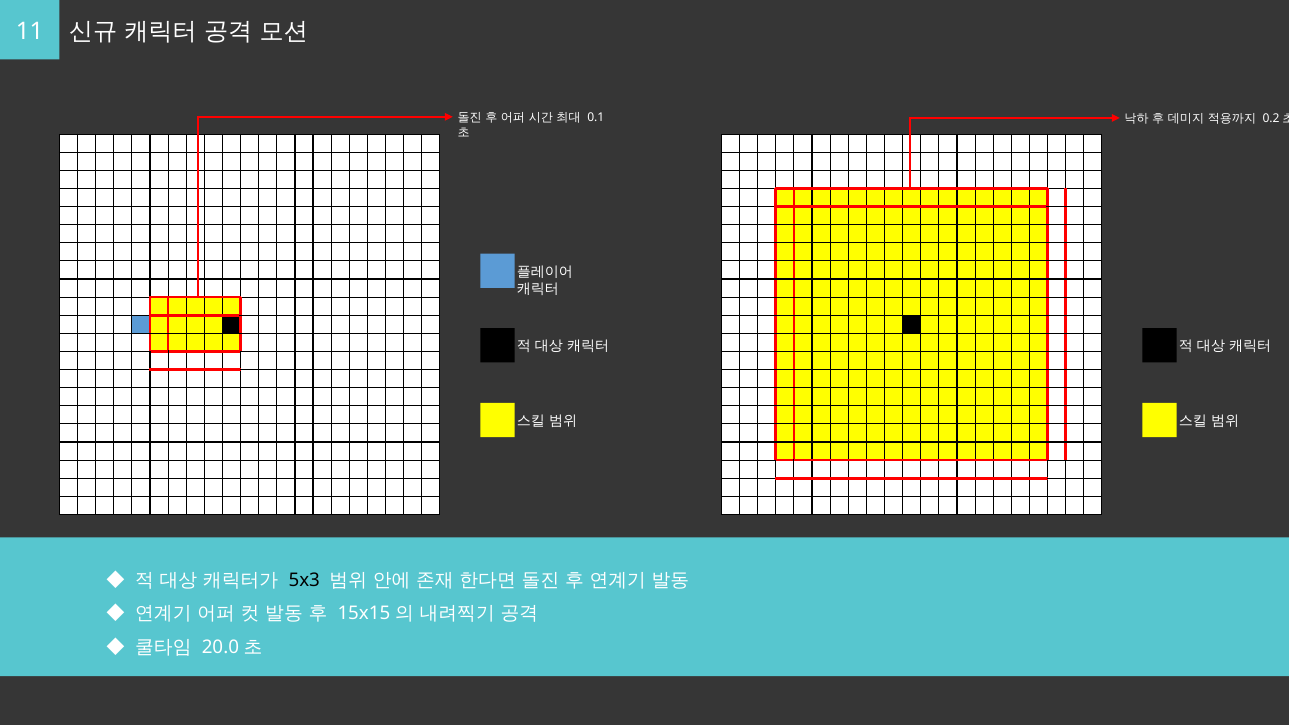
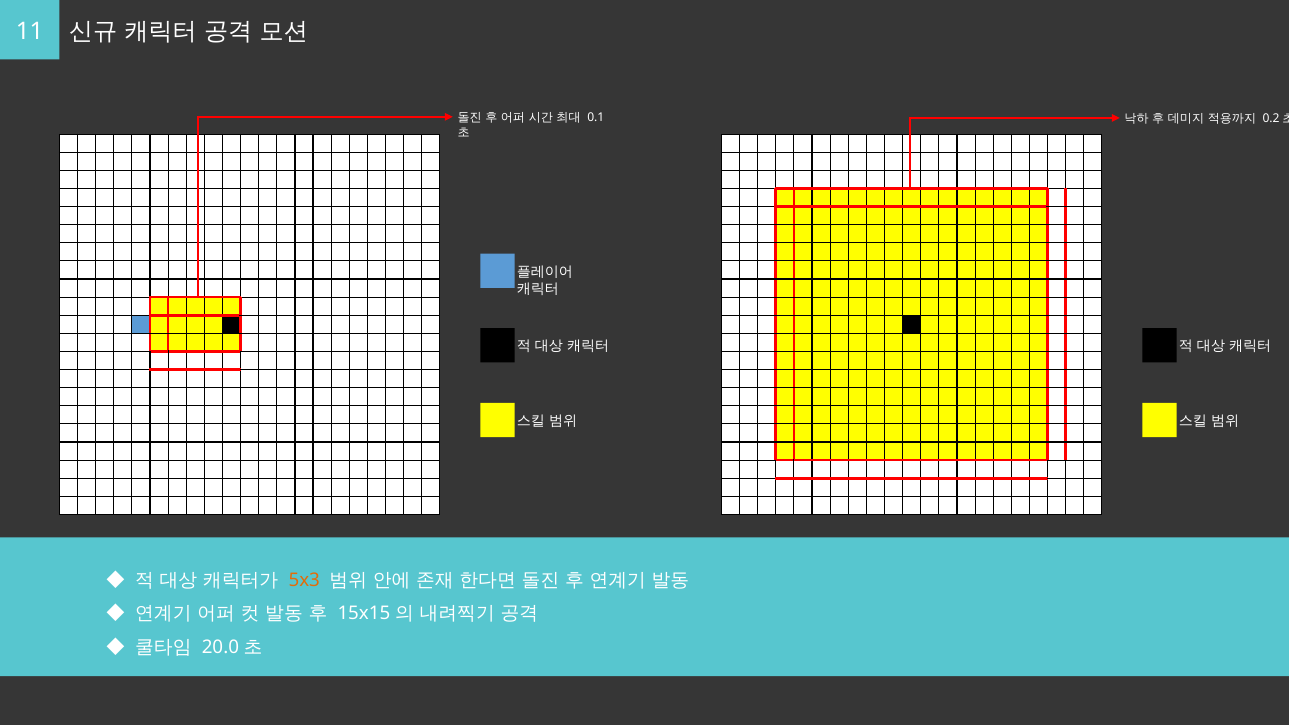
5x3 colour: black -> orange
